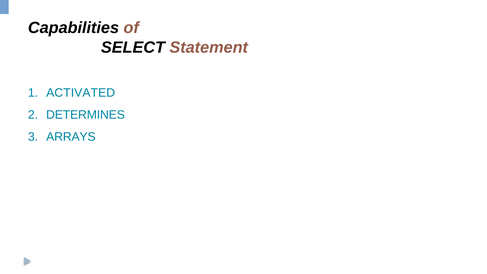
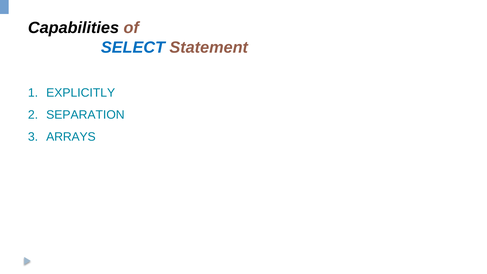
SELECT colour: black -> blue
ACTIVATED: ACTIVATED -> EXPLICITLY
DETERMINES: DETERMINES -> SEPARATION
